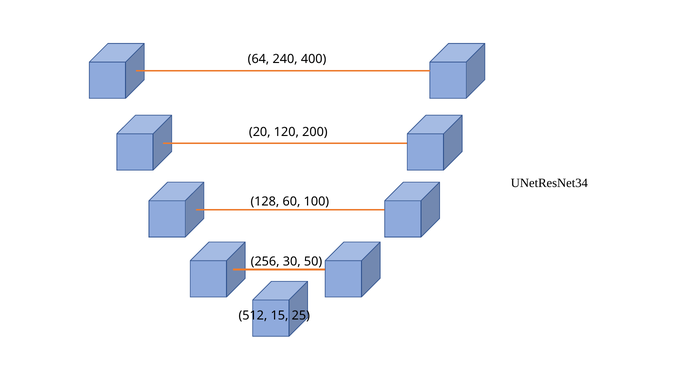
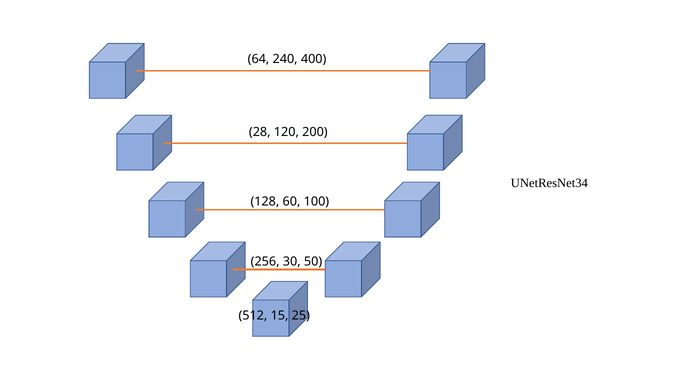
20: 20 -> 28
